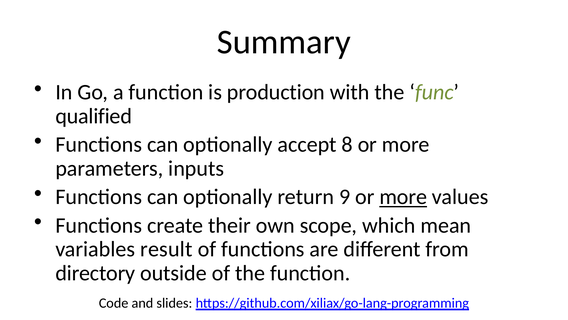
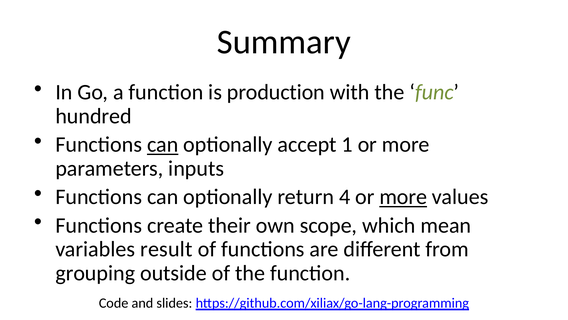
qualified: qualified -> hundred
can at (163, 144) underline: none -> present
8: 8 -> 1
9: 9 -> 4
directory: directory -> grouping
